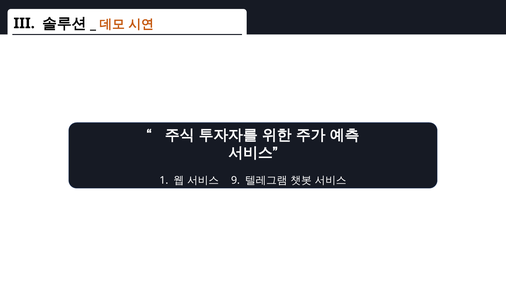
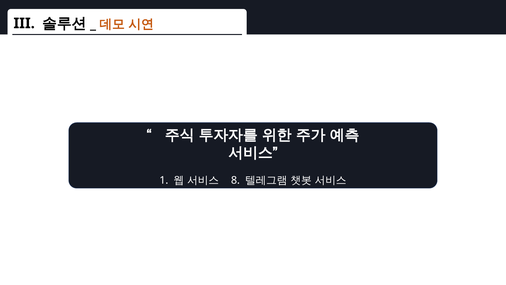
9: 9 -> 8
